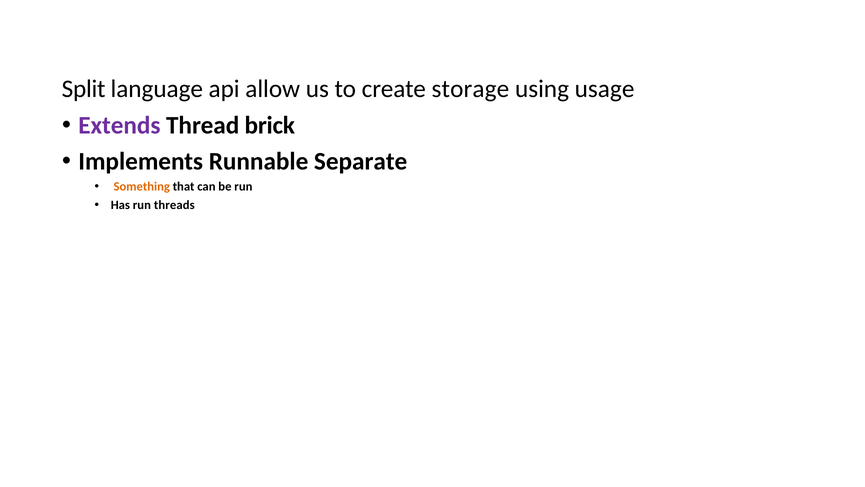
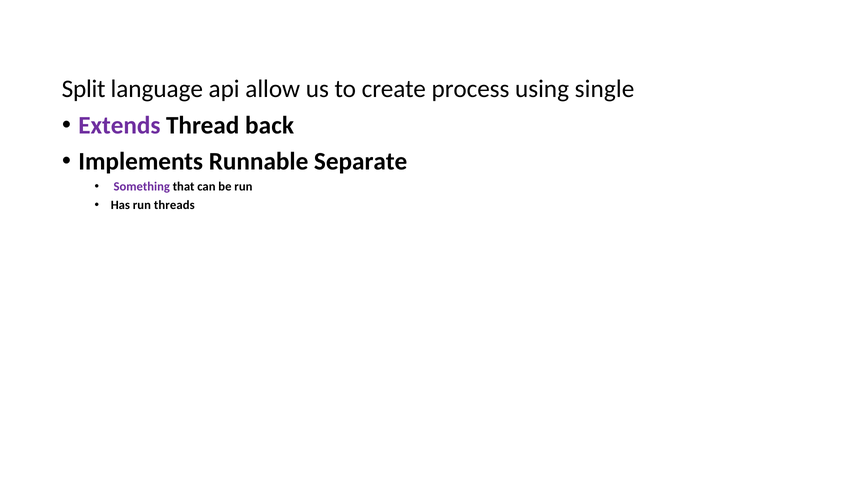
storage: storage -> process
usage: usage -> single
brick: brick -> back
Something colour: orange -> purple
